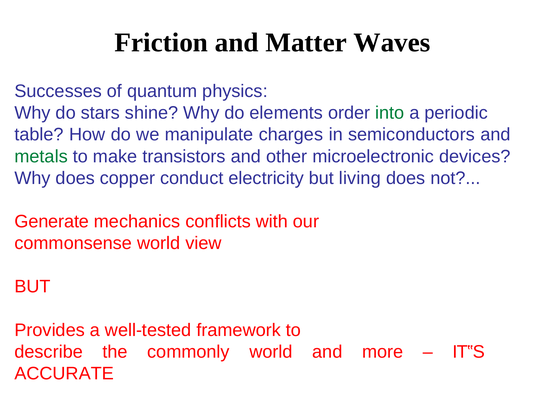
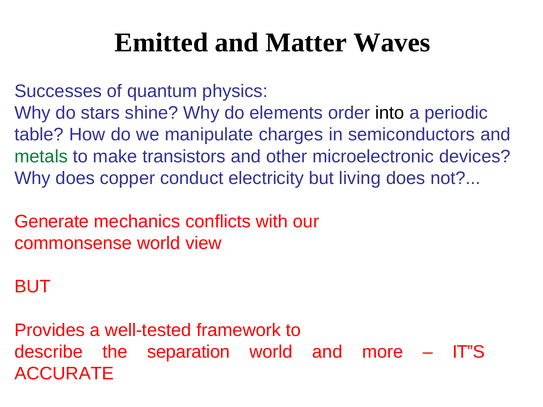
Friction: Friction -> Emitted
into colour: green -> black
commonly: commonly -> separation
